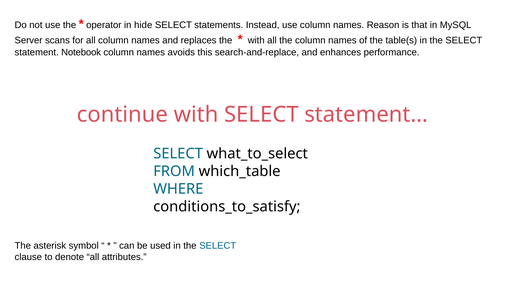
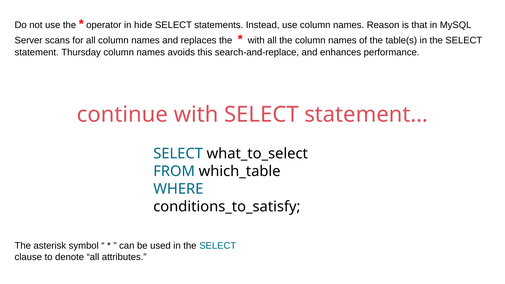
Notebook: Notebook -> Thursday
